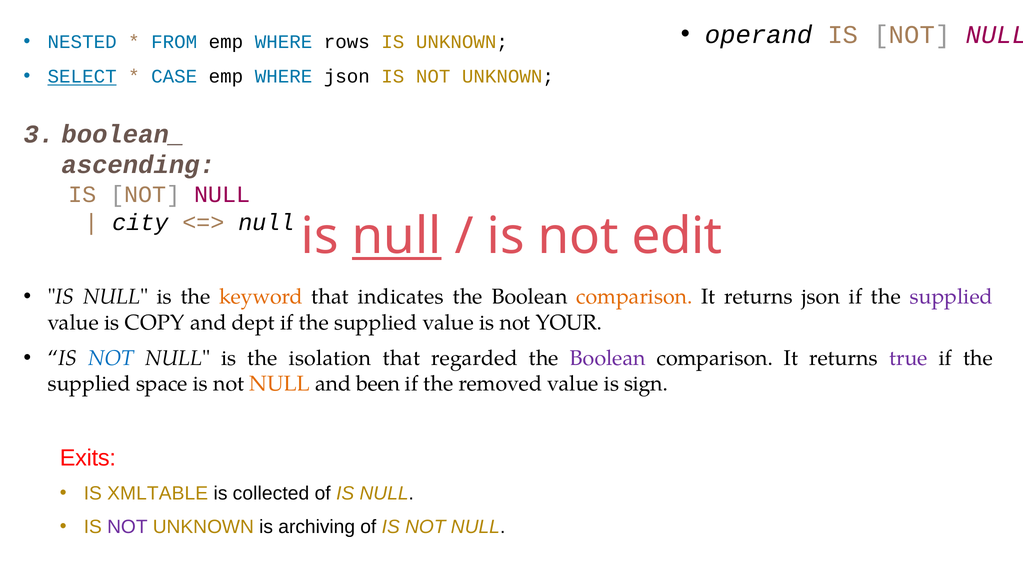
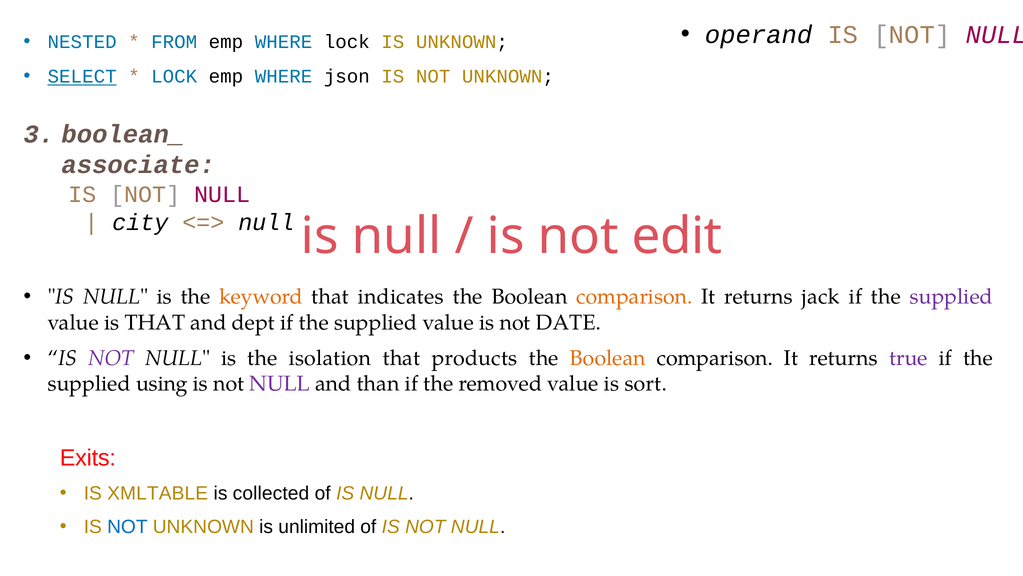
WHERE rows: rows -> lock
CASE at (174, 77): CASE -> LOCK
ascending: ascending -> associate
null at (397, 236) underline: present -> none
returns json: json -> jack
is COPY: COPY -> THAT
YOUR: YOUR -> DATE
NOT at (111, 358) colour: blue -> purple
regarded: regarded -> products
Boolean at (608, 358) colour: purple -> orange
space: space -> using
NULL at (279, 384) colour: orange -> purple
been: been -> than
sign: sign -> sort
NOT at (127, 526) colour: purple -> blue
archiving: archiving -> unlimited
